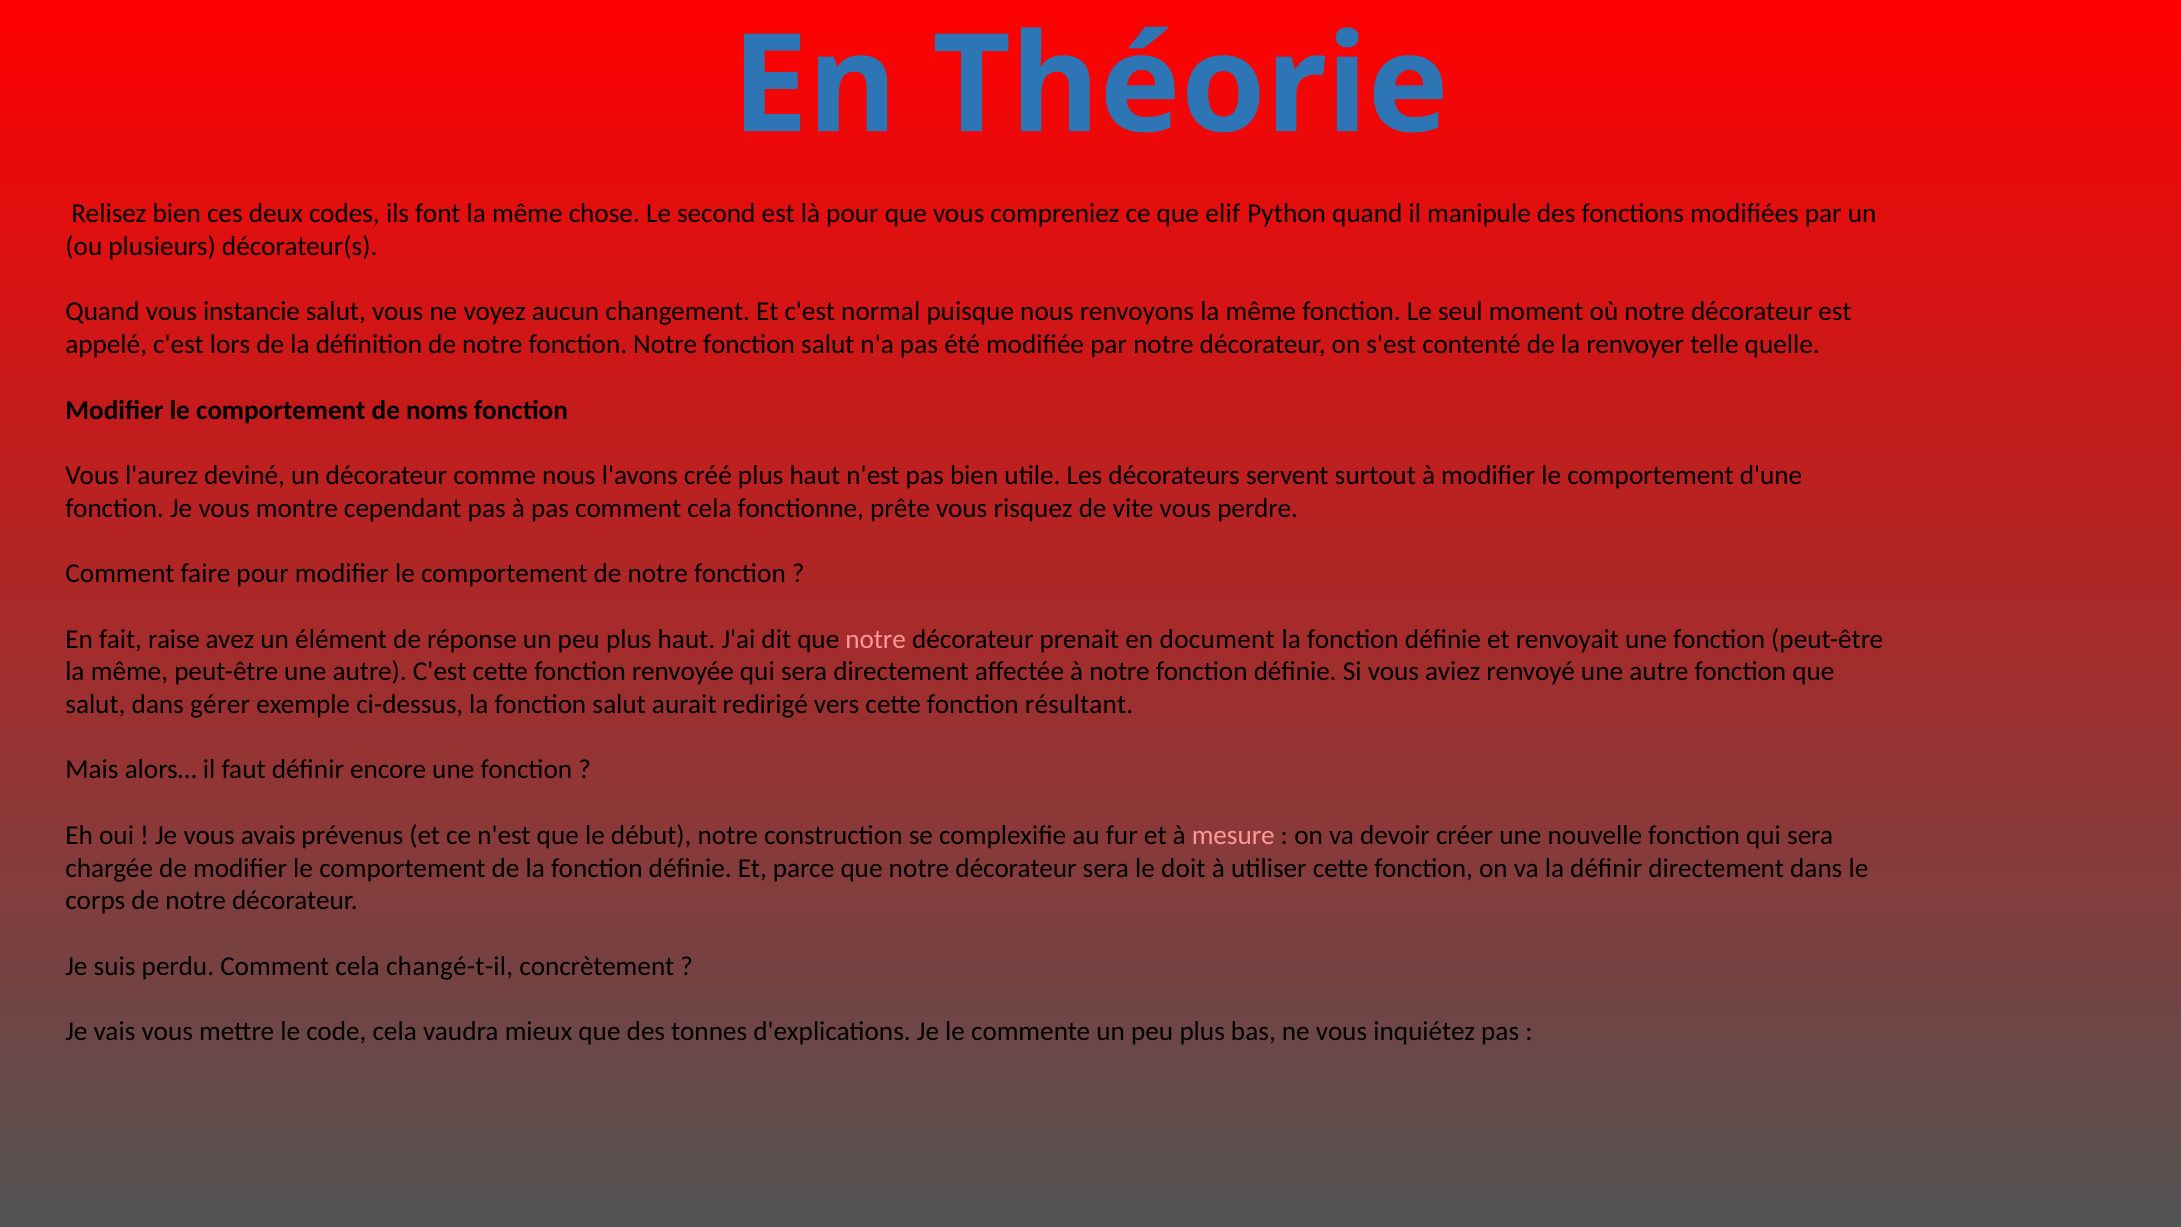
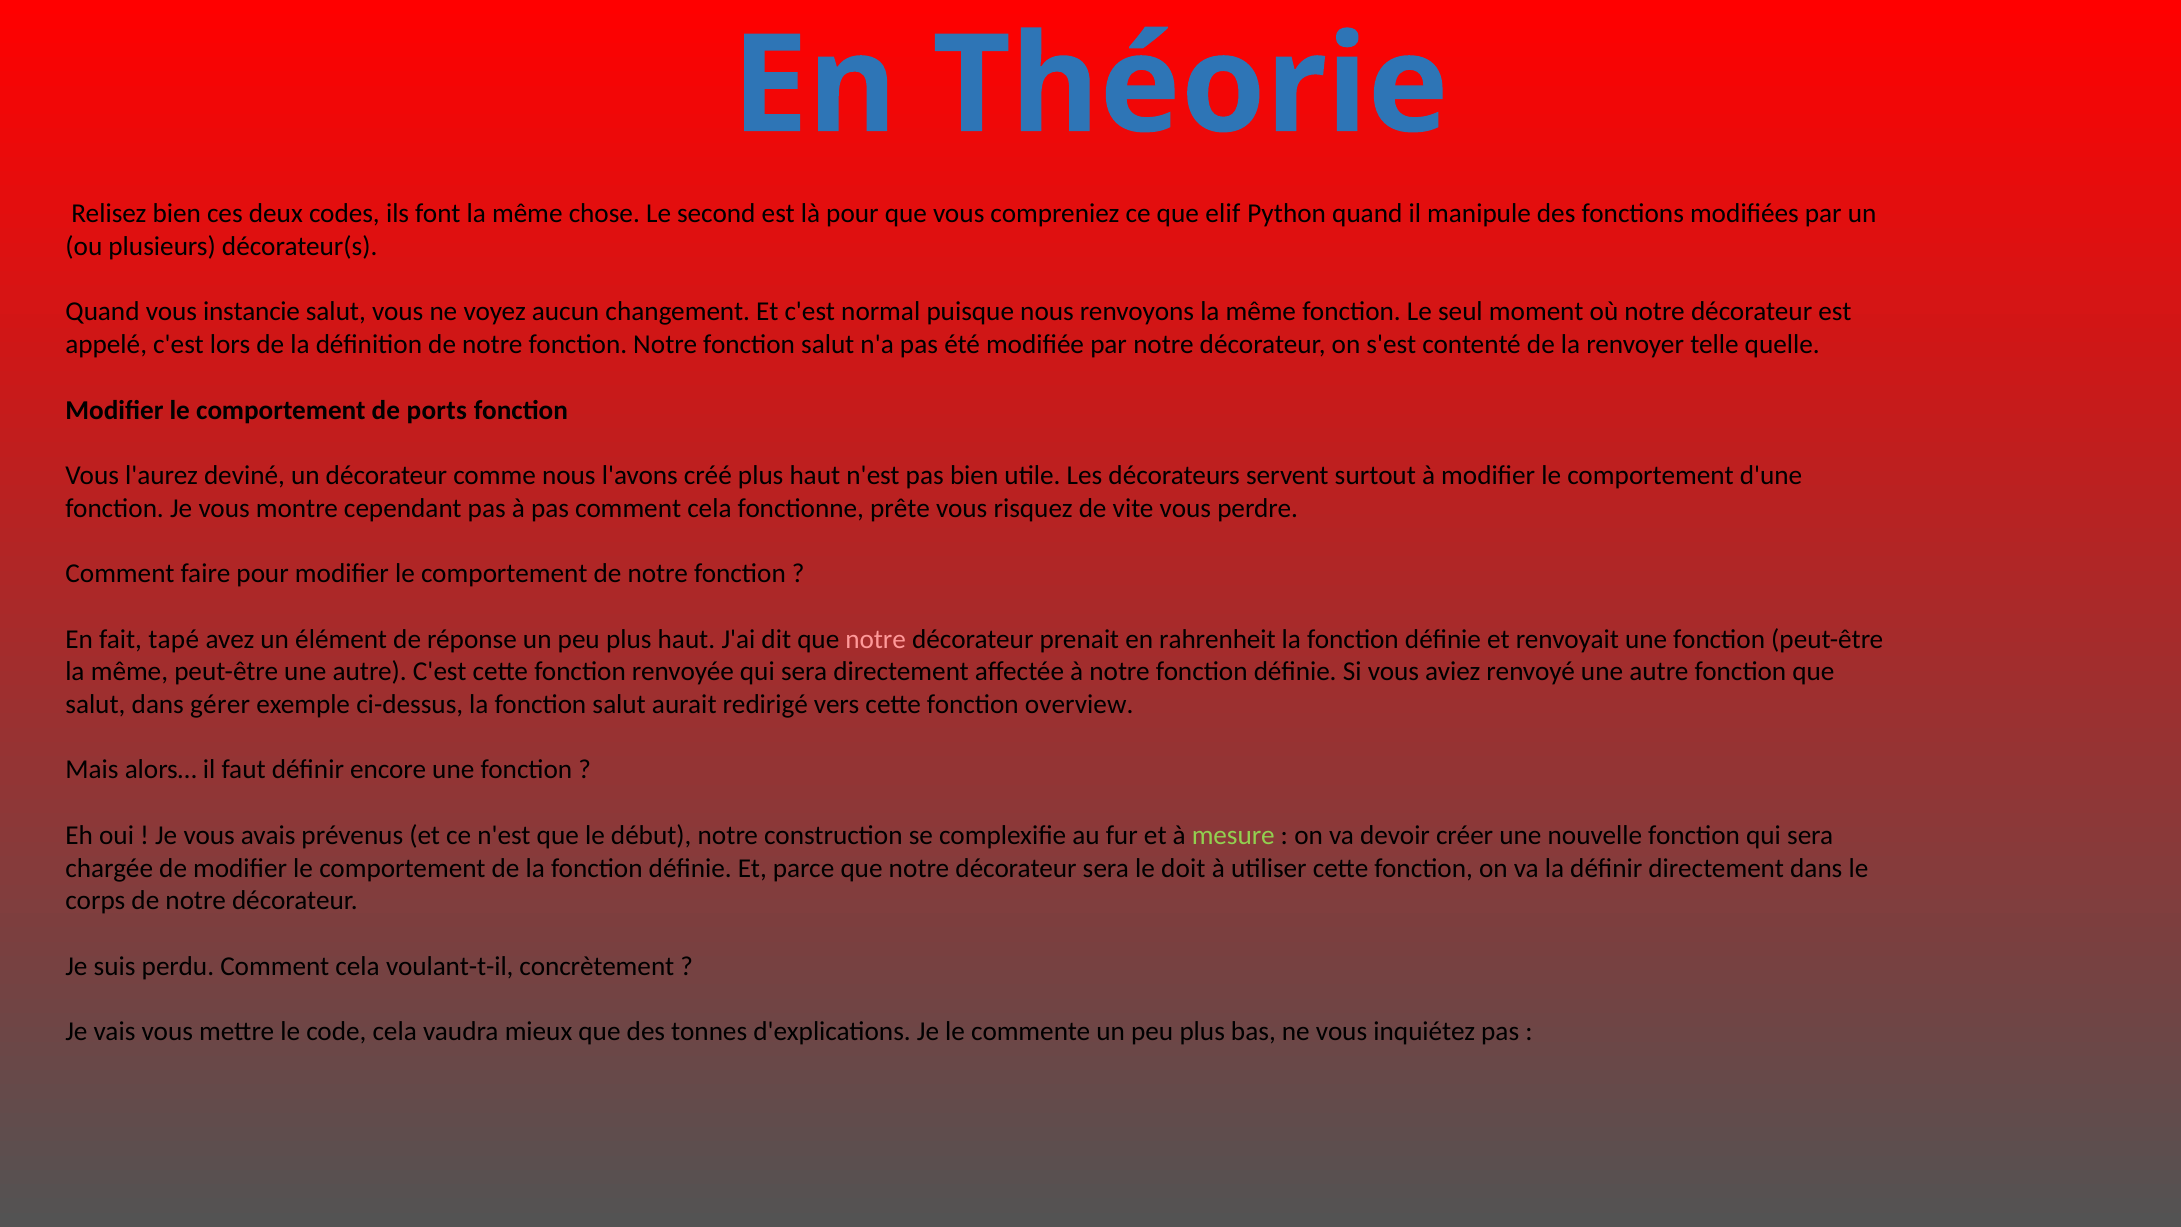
noms: noms -> ports
raise: raise -> tapé
document: document -> rahrenheit
résultant: résultant -> overview
mesure colour: pink -> light green
changé-t-il: changé-t-il -> voulant-t-il
